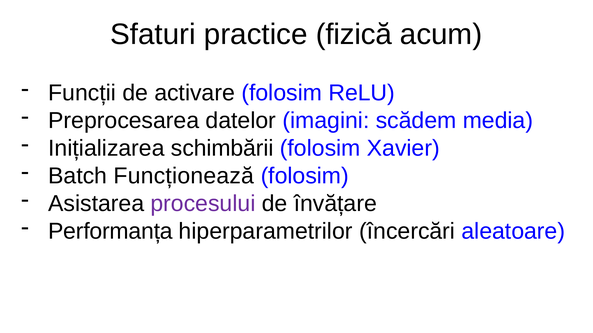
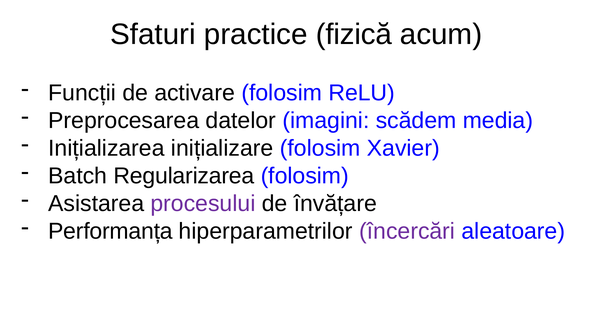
schimbării: schimbării -> inițializare
Funcționează: Funcționează -> Regularizarea
încercări colour: black -> purple
